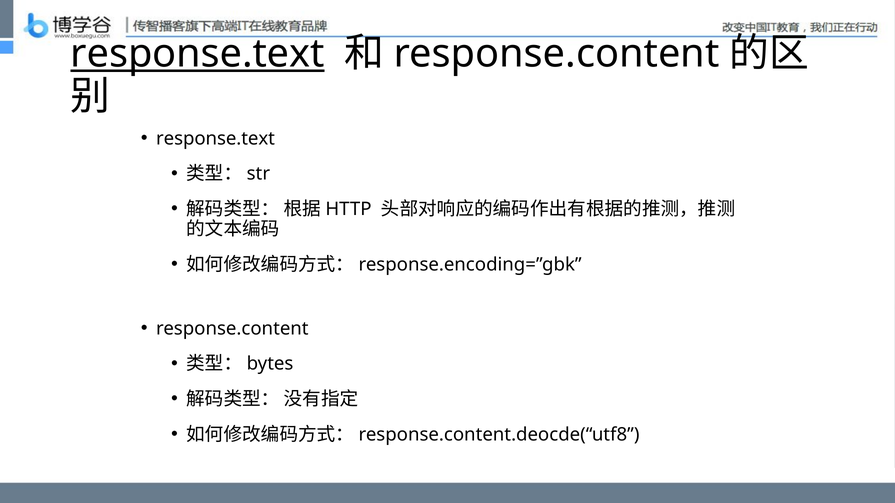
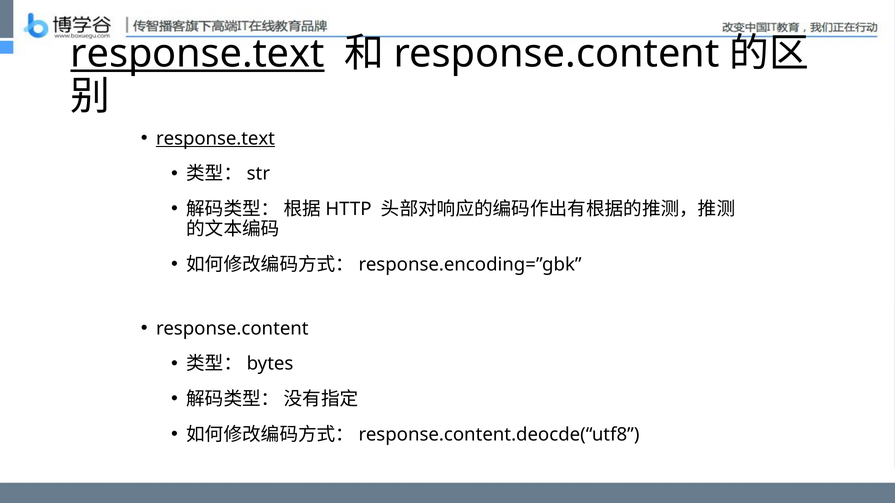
response.text at (215, 139) underline: none -> present
